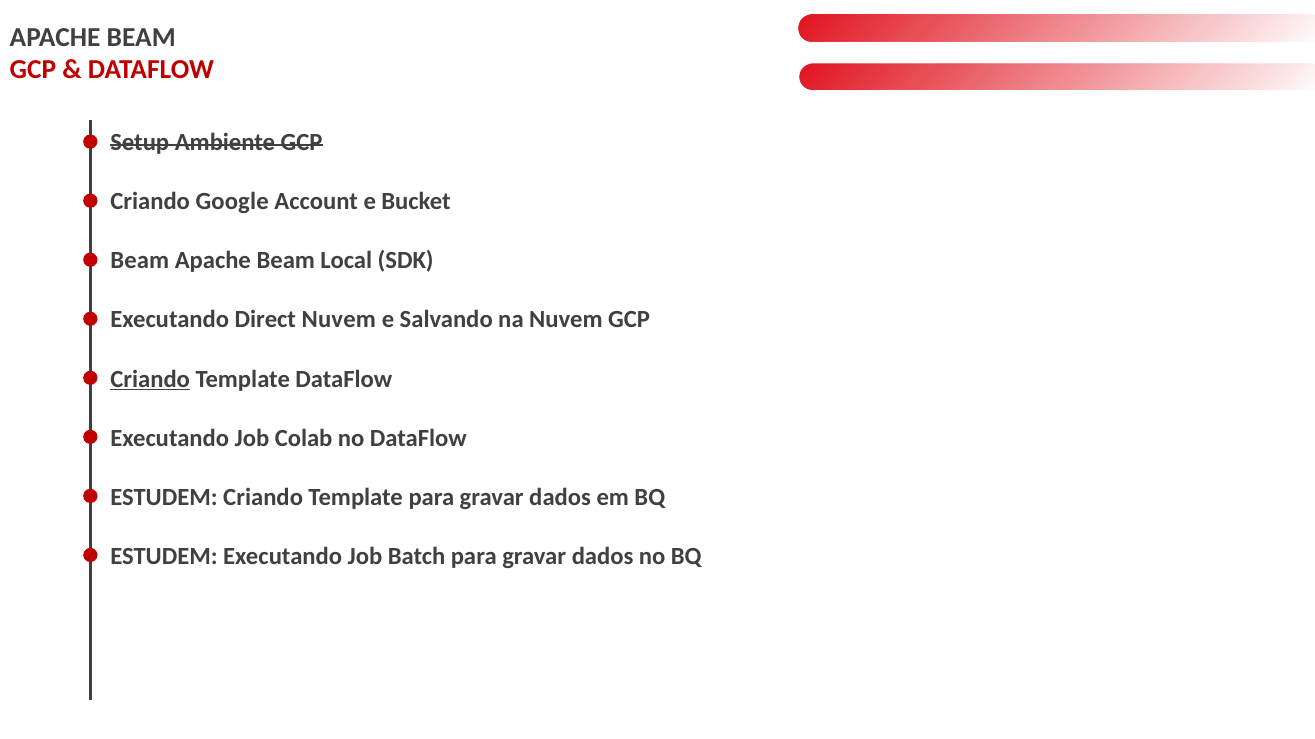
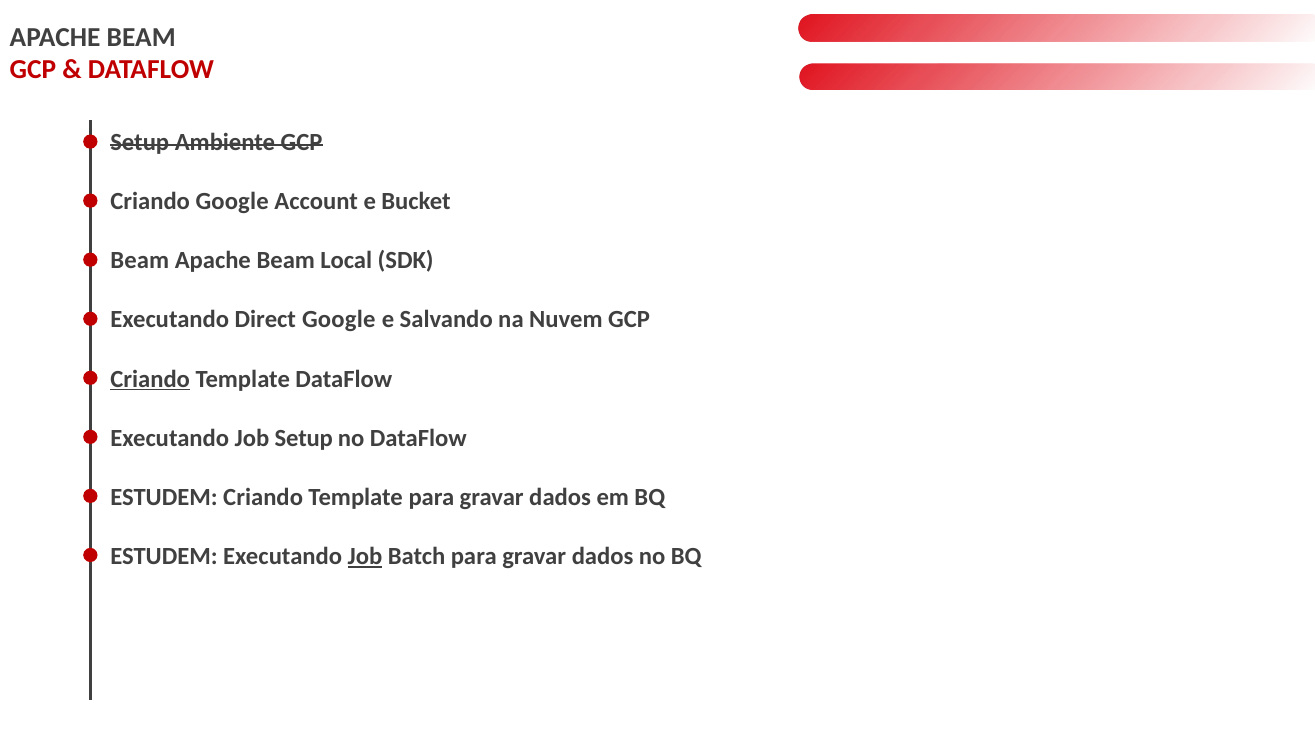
Direct Nuvem: Nuvem -> Google
Job Colab: Colab -> Setup
Job at (365, 557) underline: none -> present
